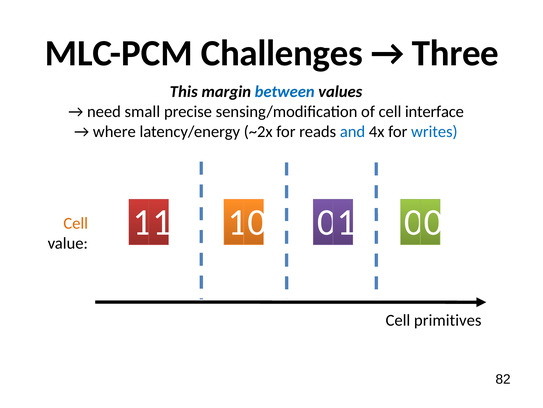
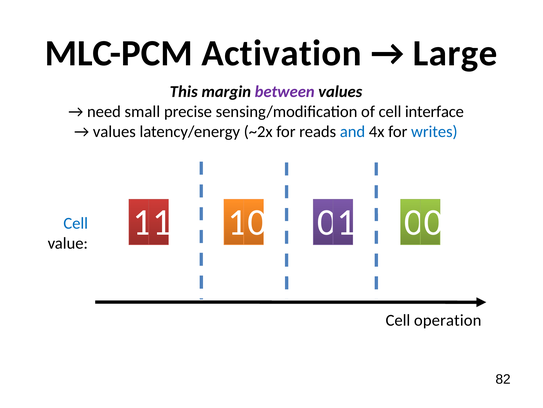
Challenges: Challenges -> Activation
Three: Three -> Large
between colour: blue -> purple
where at (114, 131): where -> values
Cell at (76, 223) colour: orange -> blue
primitives: primitives -> operation
